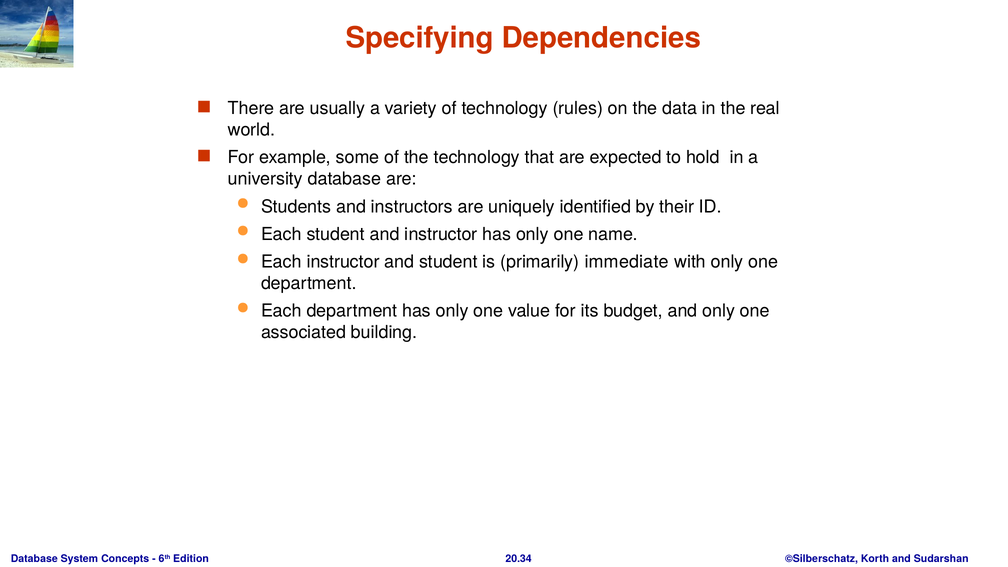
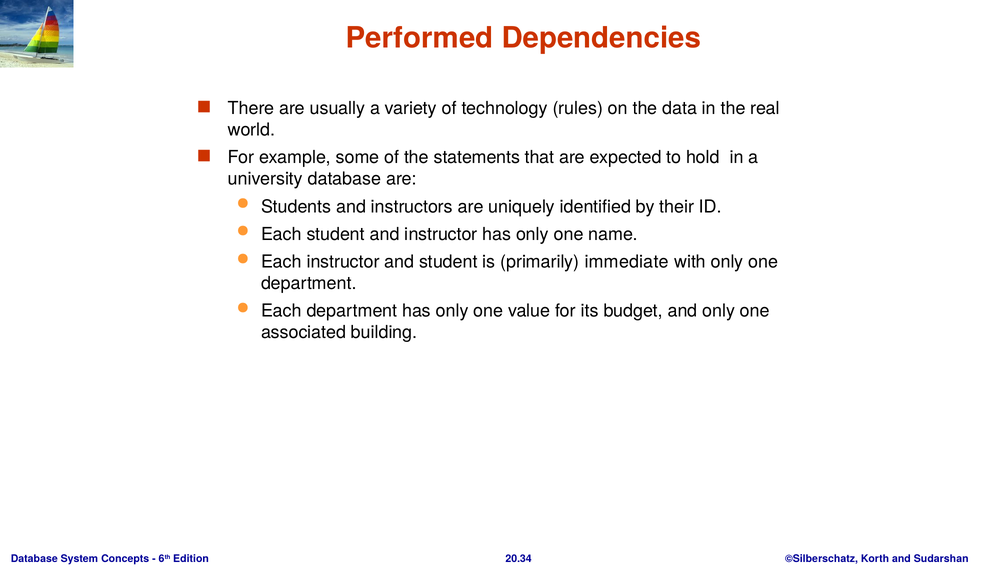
Specifying: Specifying -> Performed
the technology: technology -> statements
